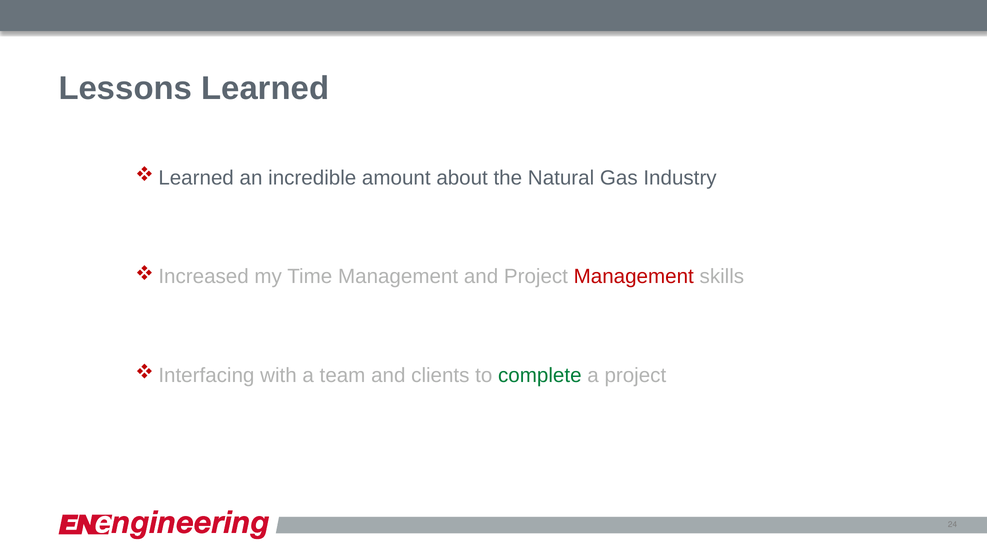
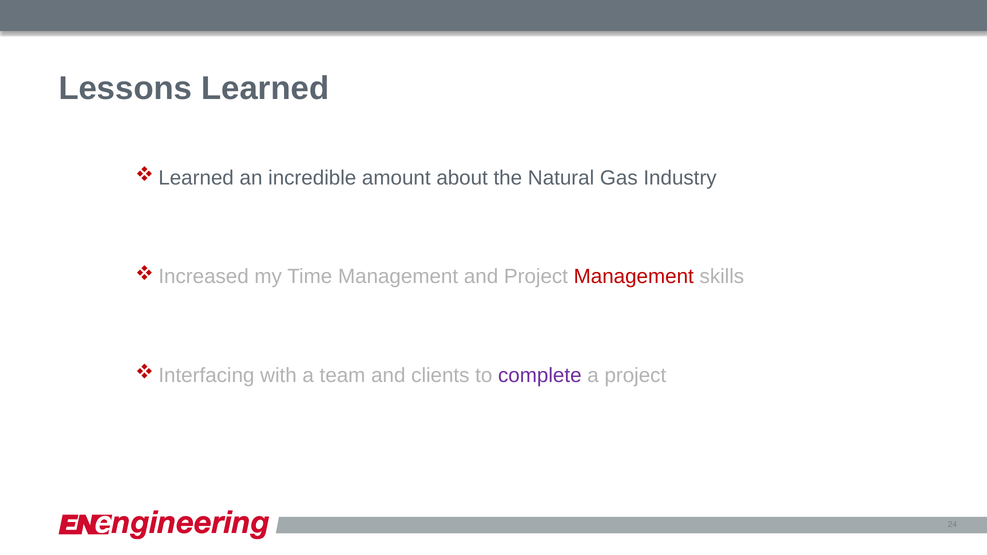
complete colour: green -> purple
